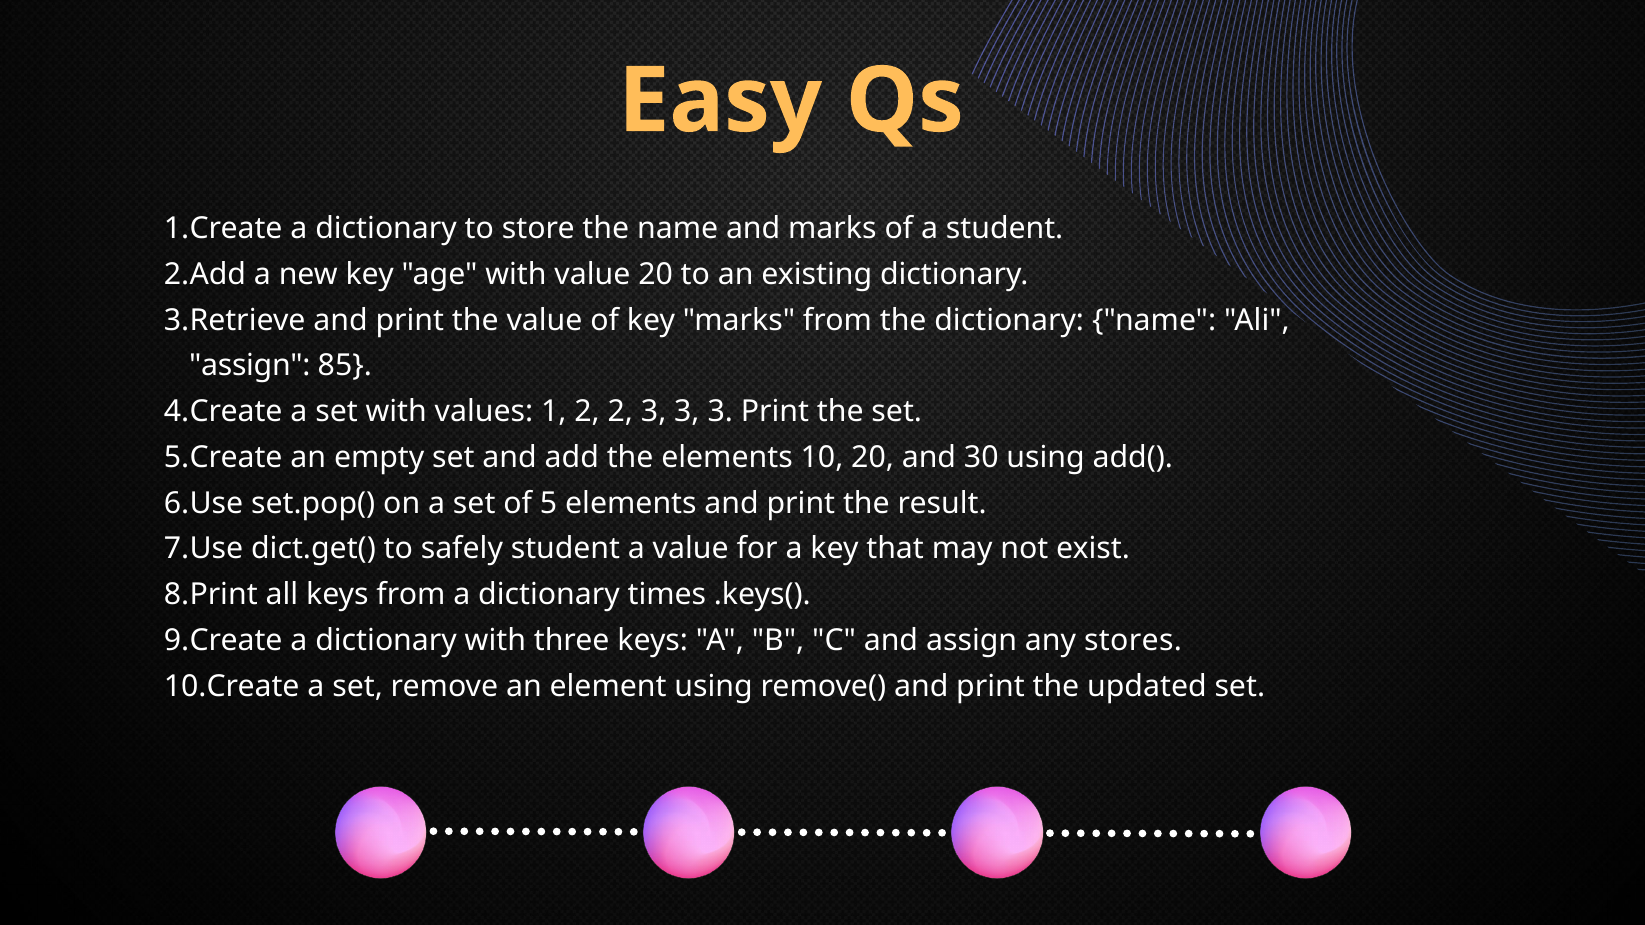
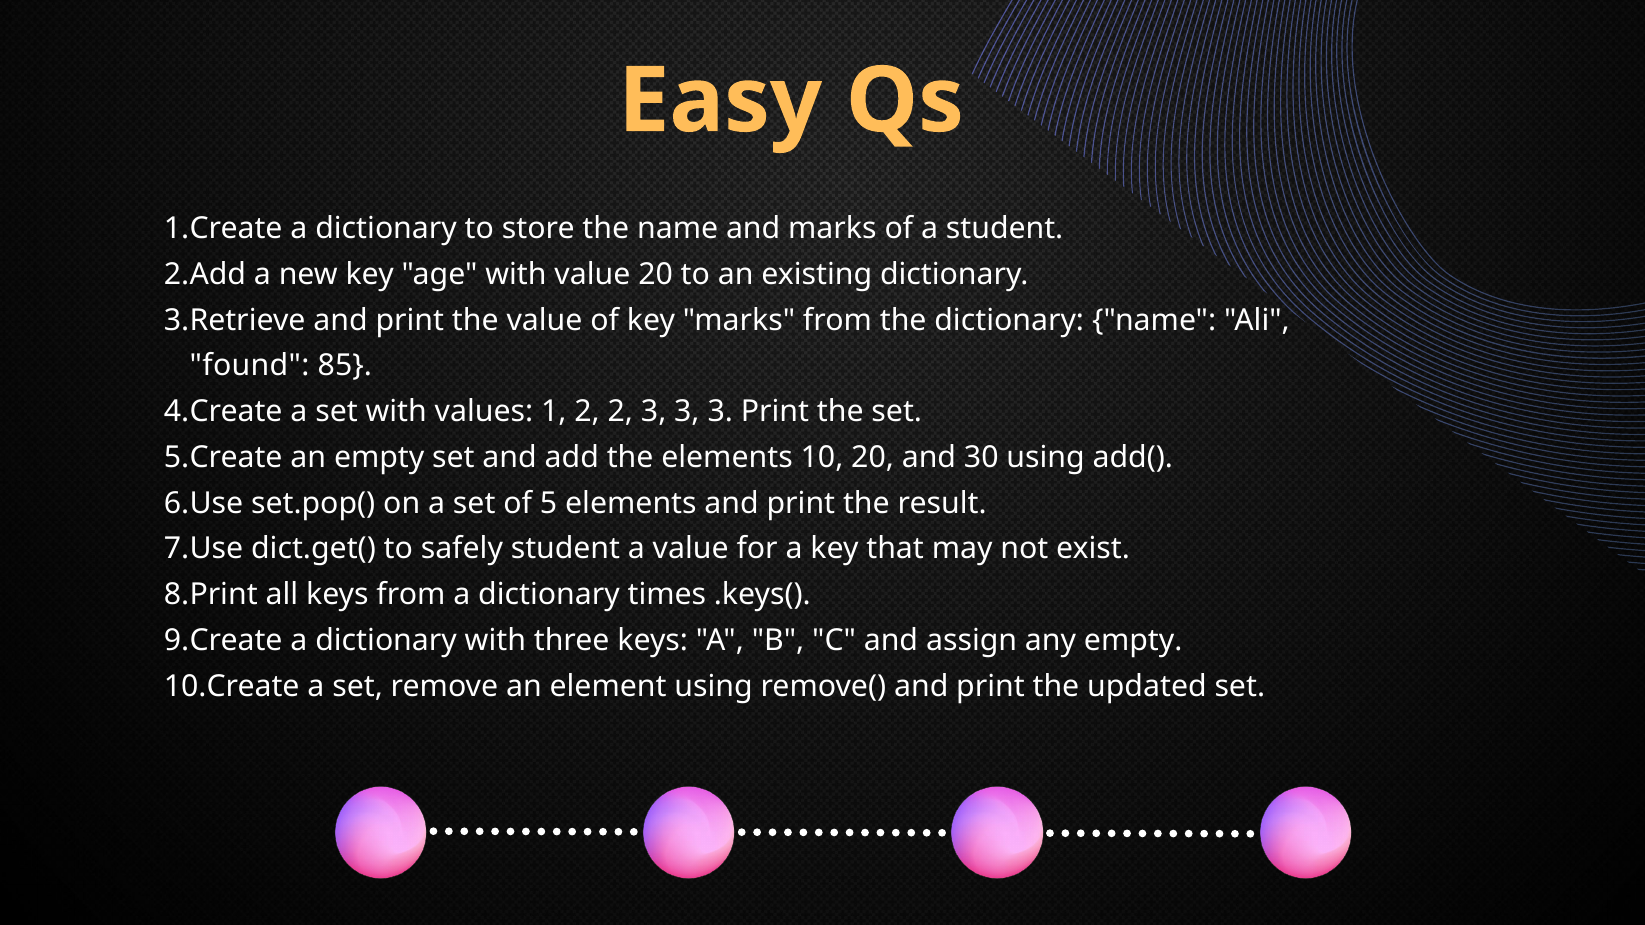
assign at (250, 366): assign -> found
any stores: stores -> empty
